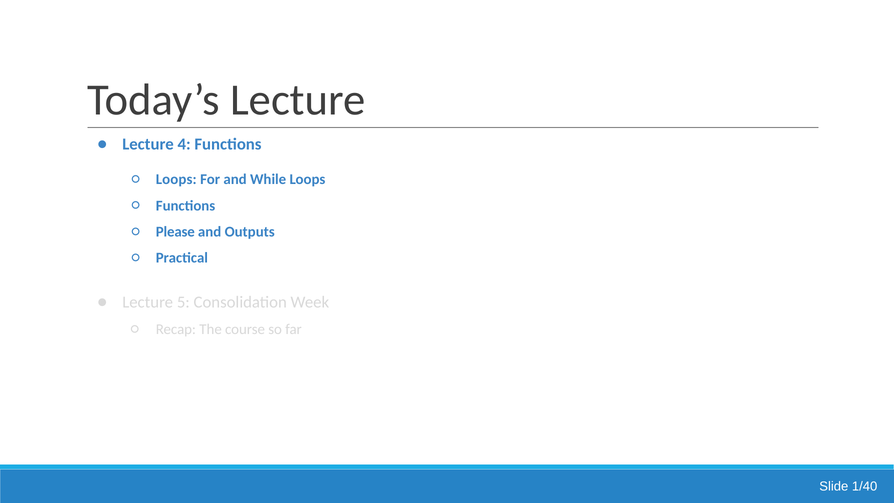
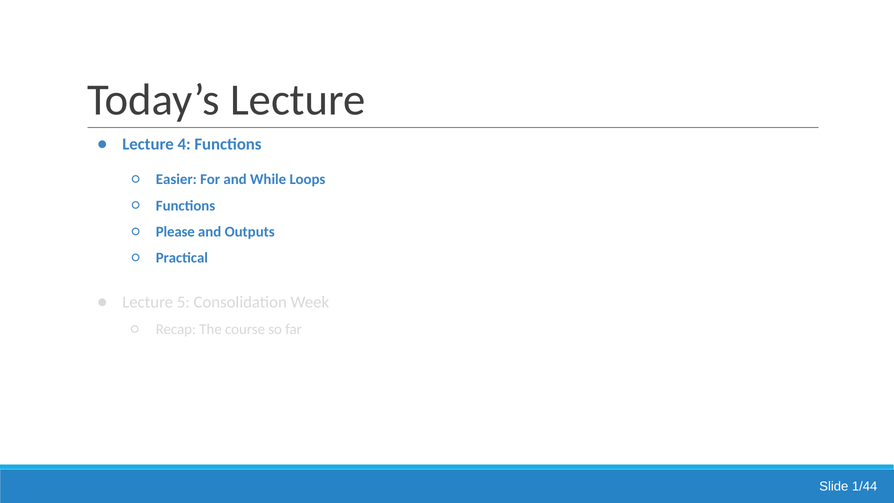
Loops at (176, 179): Loops -> Easier
1/40: 1/40 -> 1/44
